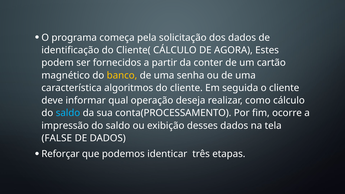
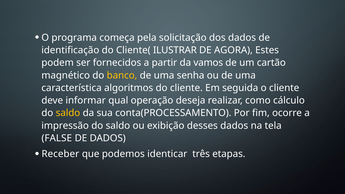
Cliente( CÁLCULO: CÁLCULO -> ILUSTRAR
conter: conter -> vamos
saldo at (68, 113) colour: light blue -> yellow
Reforçar: Reforçar -> Receber
